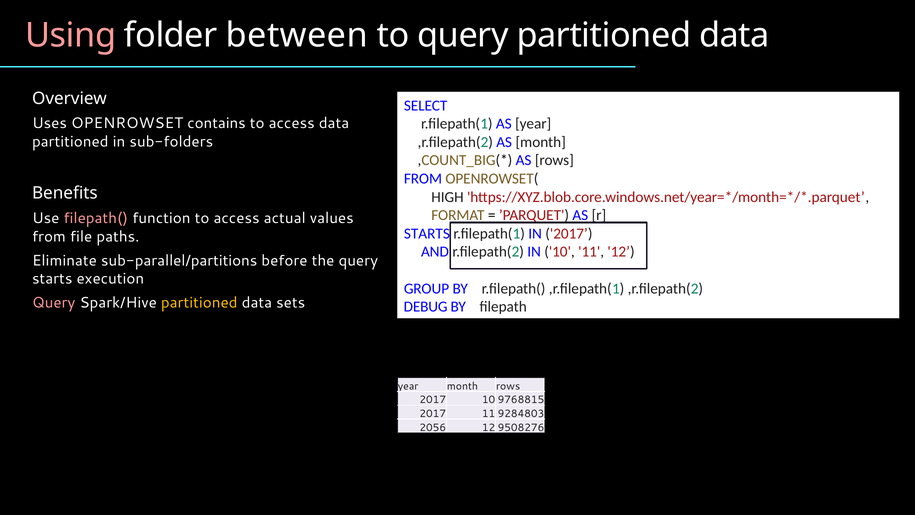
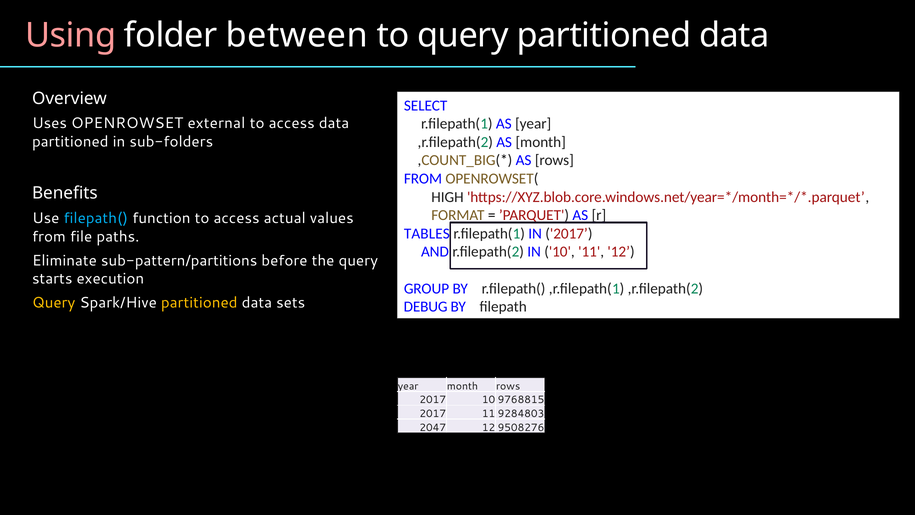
contains: contains -> external
filepath( colour: pink -> light blue
STARTS at (427, 233): STARTS -> TABLES
sub-parallel/partitions: sub-parallel/partitions -> sub-pattern/partitions
Query at (54, 303) colour: pink -> yellow
2056: 2056 -> 2047
